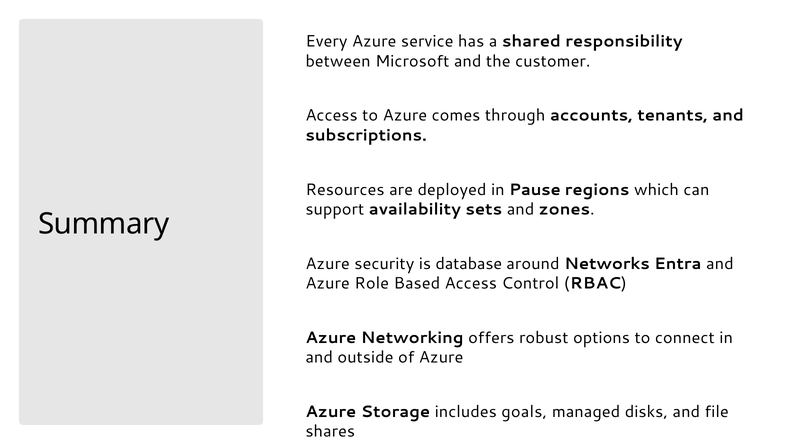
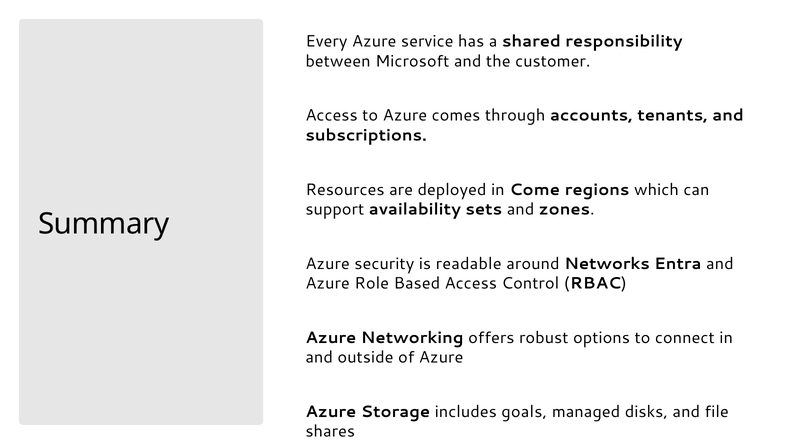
Pause: Pause -> Come
database: database -> readable
